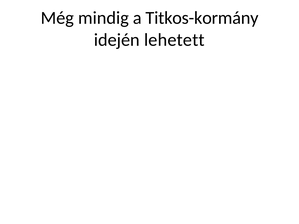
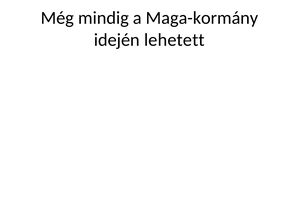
Titkos-kormány: Titkos-kormány -> Maga-kormány
